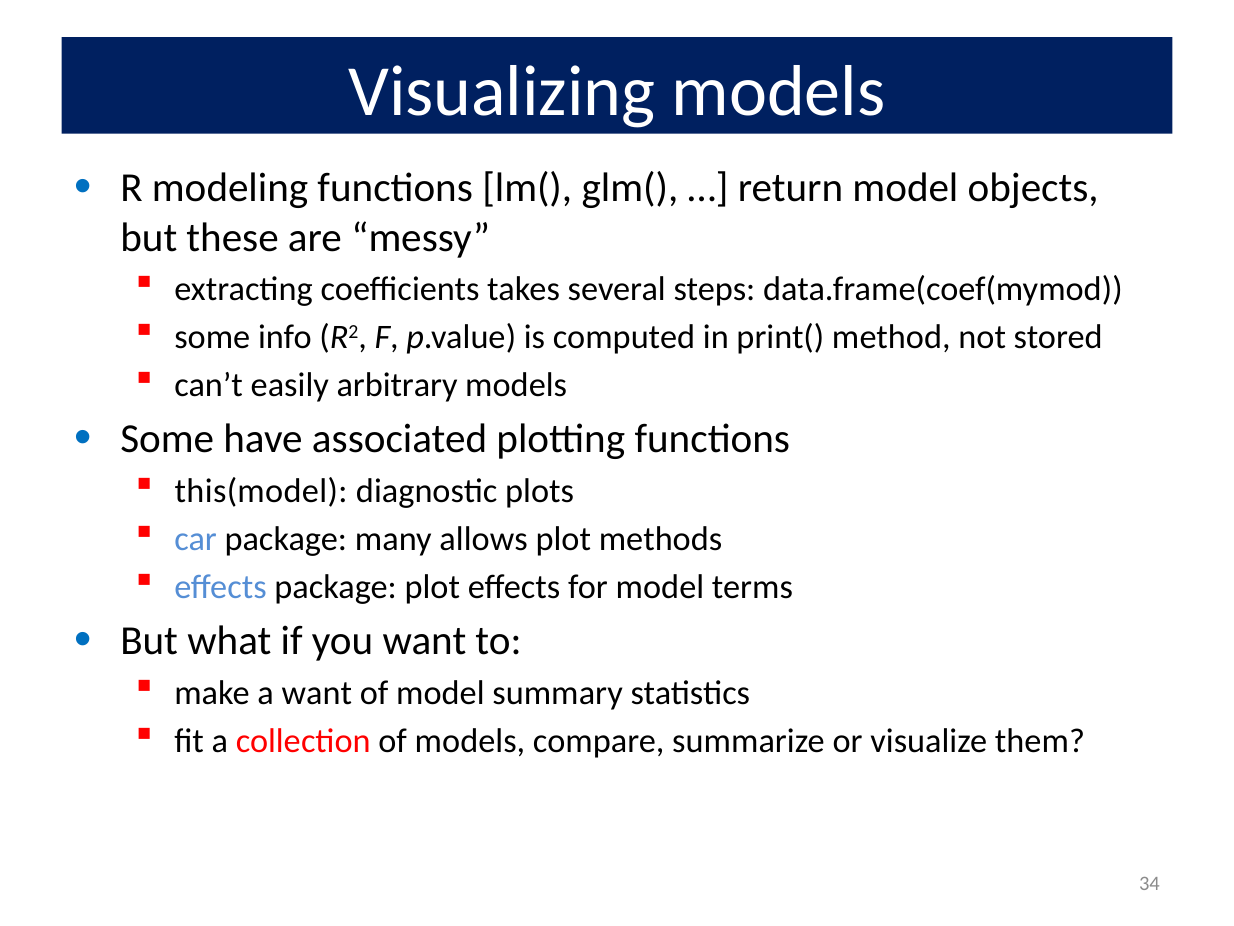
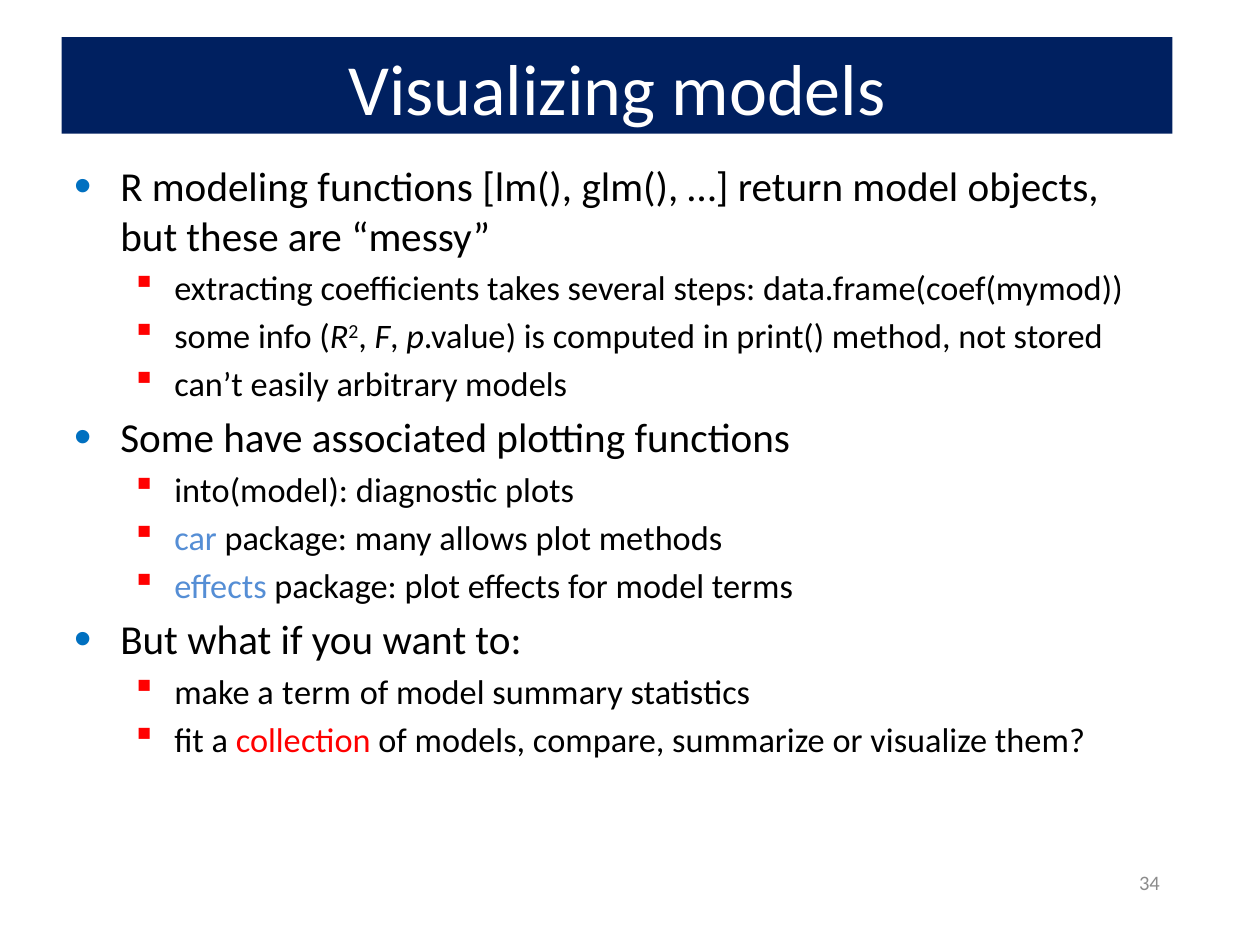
this(model: this(model -> into(model
a want: want -> term
